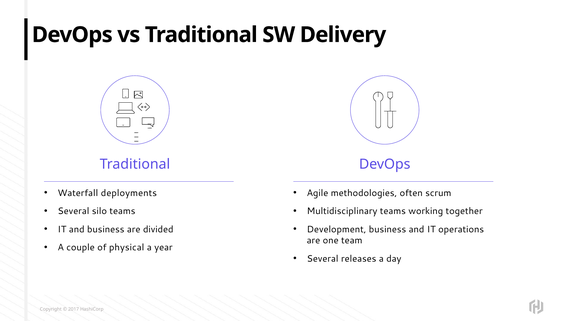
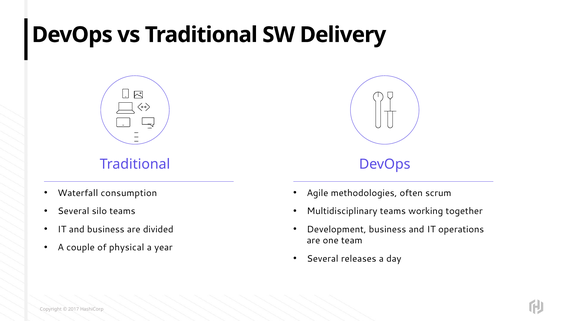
deployments: deployments -> consumption
